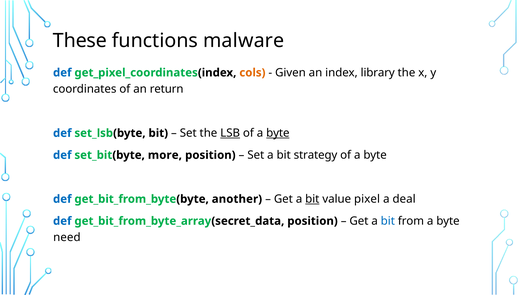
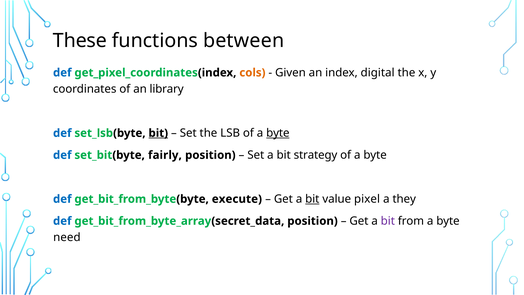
malware: malware -> between
library: library -> digital
return: return -> library
bit at (158, 133) underline: none -> present
LSB underline: present -> none
more: more -> fairly
another: another -> execute
deal: deal -> they
bit at (388, 221) colour: blue -> purple
